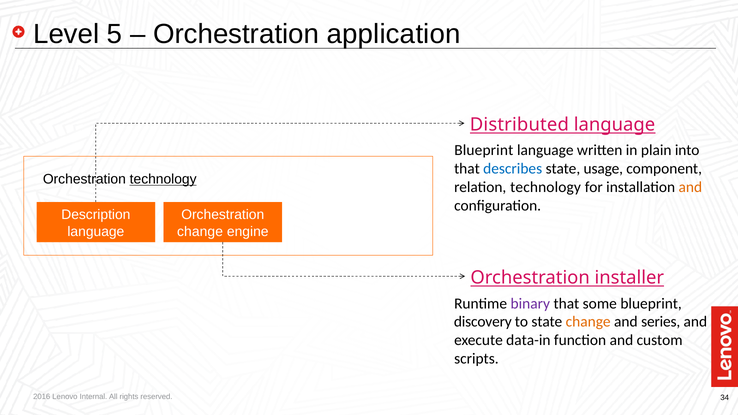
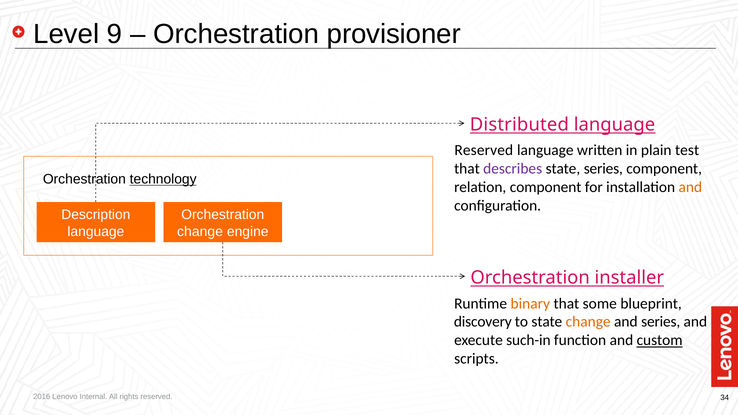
5: 5 -> 9
application: application -> provisioner
Blueprint at (484, 151): Blueprint -> Reserved
into: into -> test
describes colour: blue -> purple
state usage: usage -> series
relation technology: technology -> component
binary colour: purple -> orange
data-in: data-in -> such-in
custom underline: none -> present
